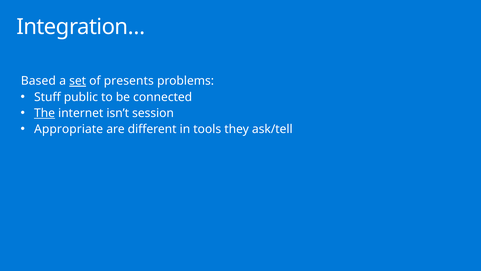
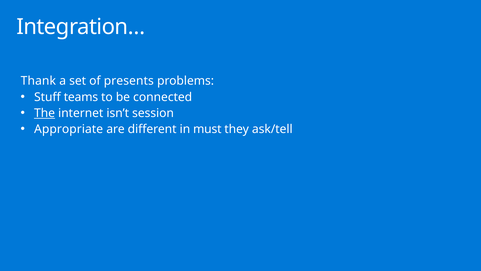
Based: Based -> Thank
set underline: present -> none
public: public -> teams
tools: tools -> must
